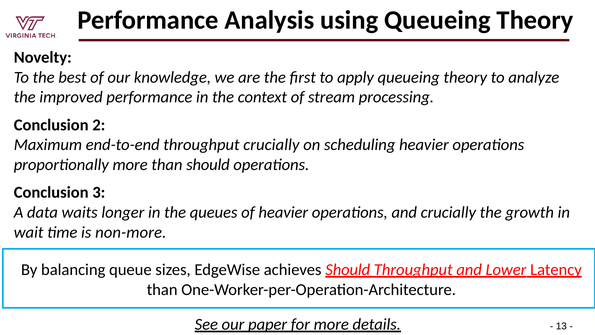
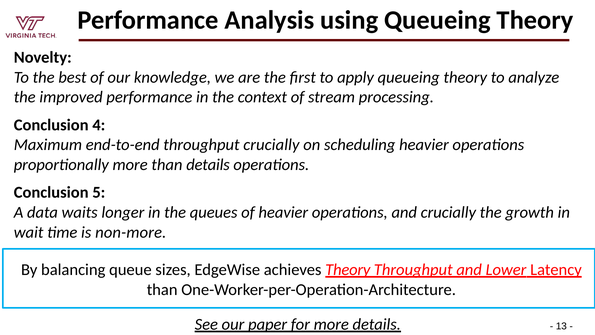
2: 2 -> 4
than should: should -> details
3: 3 -> 5
achieves Should: Should -> Theory
